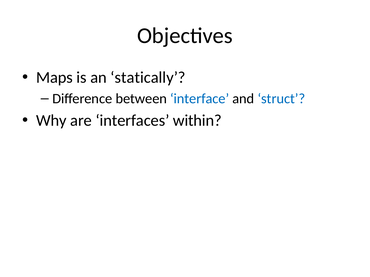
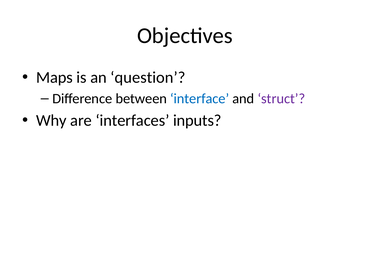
statically: statically -> question
struct colour: blue -> purple
within: within -> inputs
